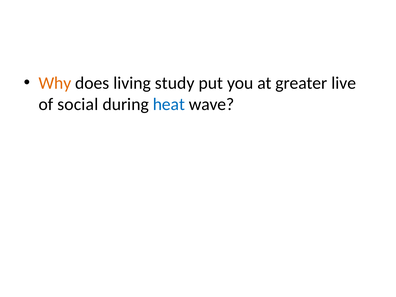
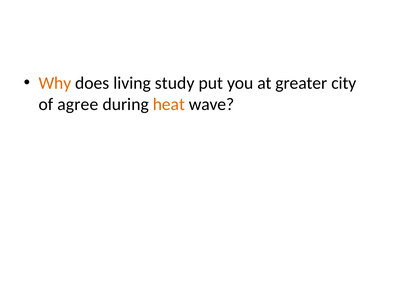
live: live -> city
social: social -> agree
heat colour: blue -> orange
